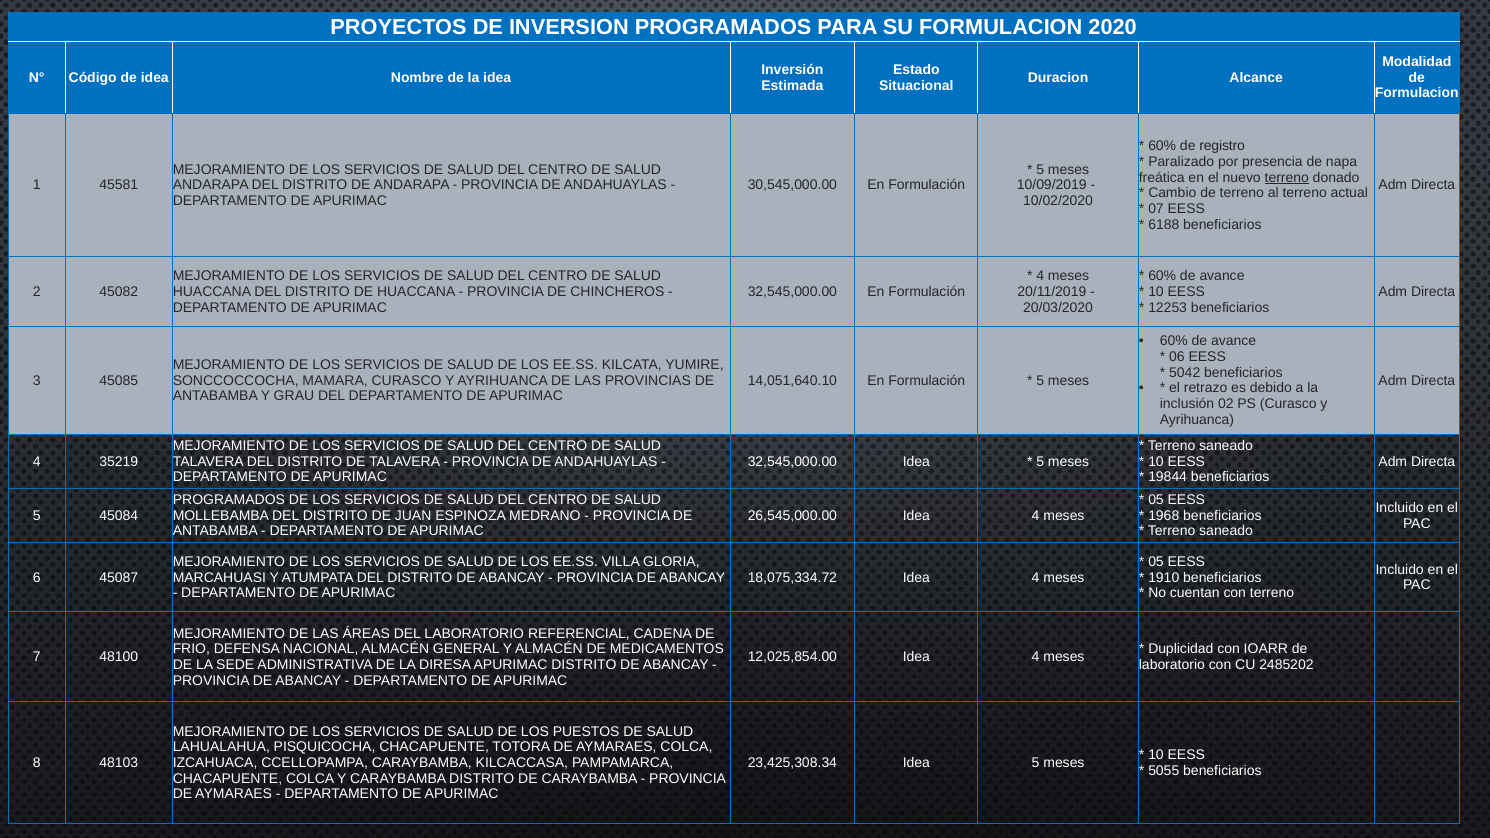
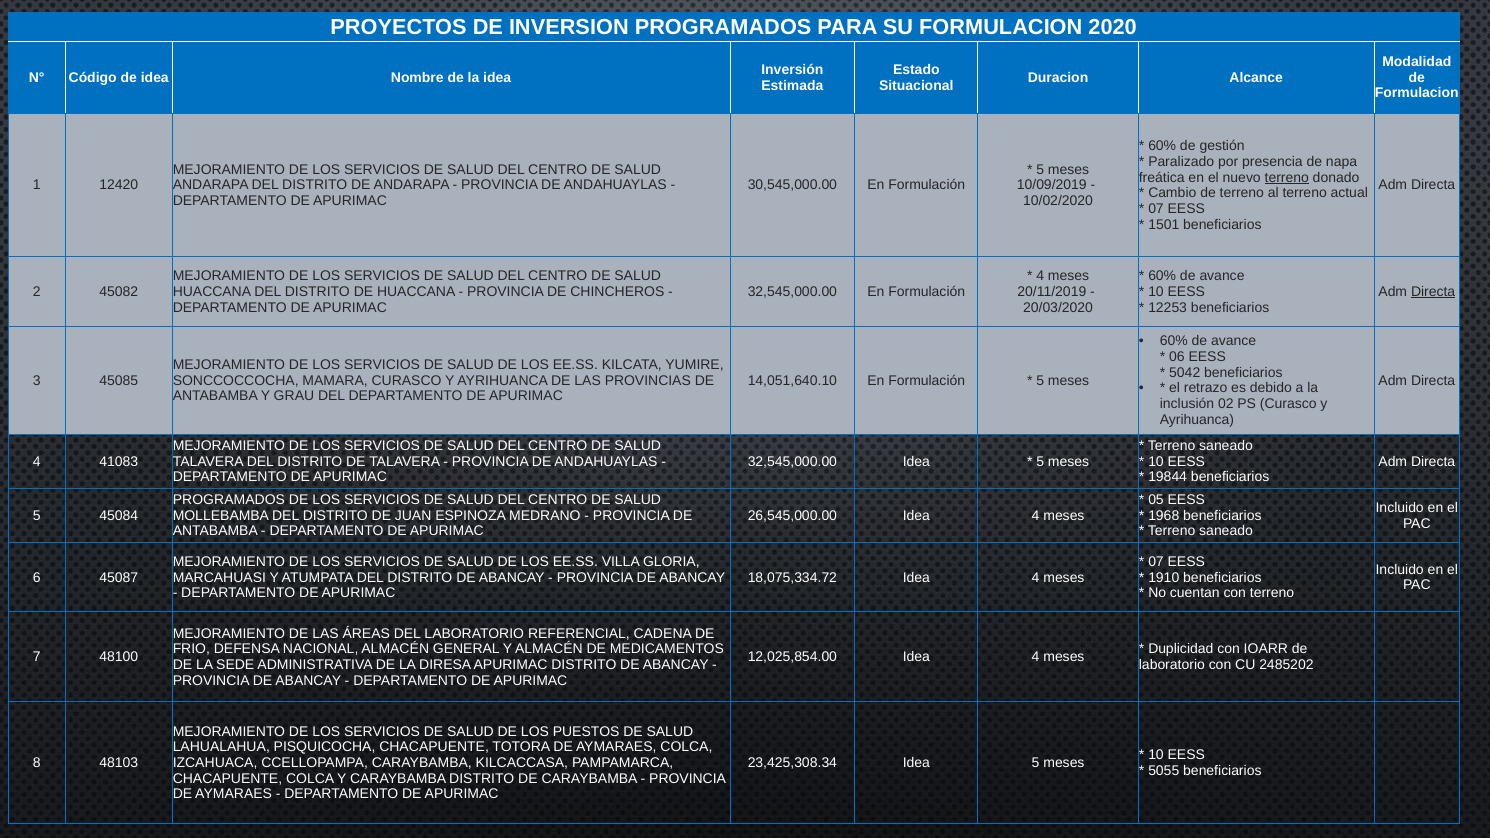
registro: registro -> gestión
45581: 45581 -> 12420
6188: 6188 -> 1501
Directa at (1433, 292) underline: none -> present
35219: 35219 -> 41083
05 at (1156, 562): 05 -> 07
